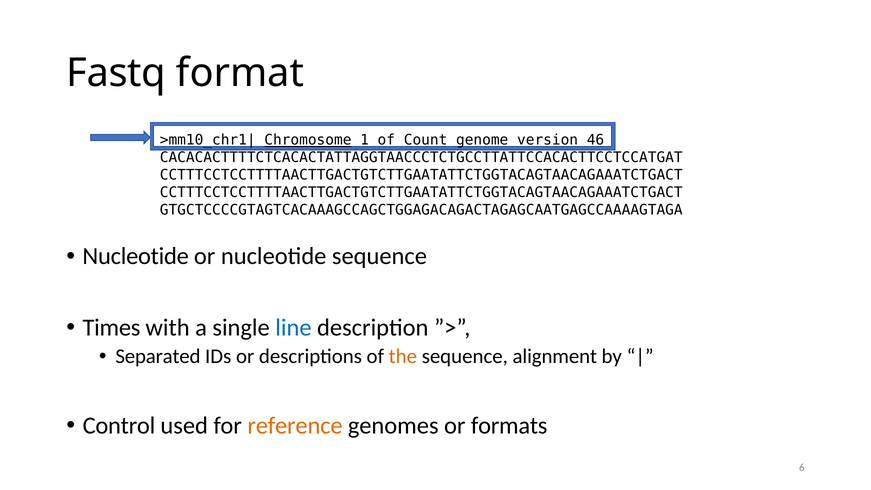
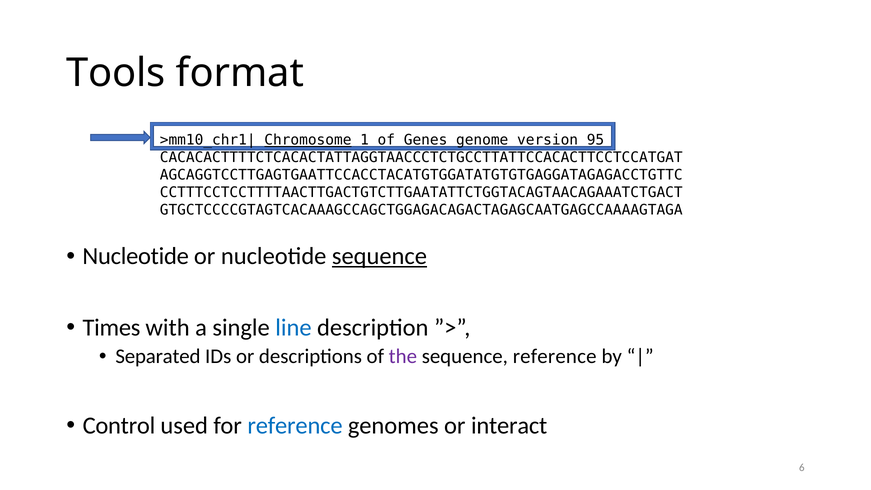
Fastq: Fastq -> Tools
Count: Count -> Genes
46: 46 -> 95
CCTTTCCTCCTTTTAACTTGACTGTCTTGAATATTCTGGTACAGTAACAGAAATCTGACT at (421, 175): CCTTTCCTCCTTTTAACTTGACTGTCTTGAATATTCTGGTACAGTAACAGAAATCTGACT -> AGCAGGTCCTTGAGTGAATTCCACCTACATGTGGATATGTGTGAGGATAGAGACCTGTTC
sequence at (379, 256) underline: none -> present
the colour: orange -> purple
sequence alignment: alignment -> reference
reference at (295, 426) colour: orange -> blue
formats: formats -> interact
